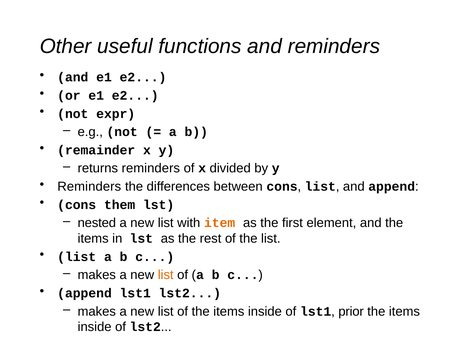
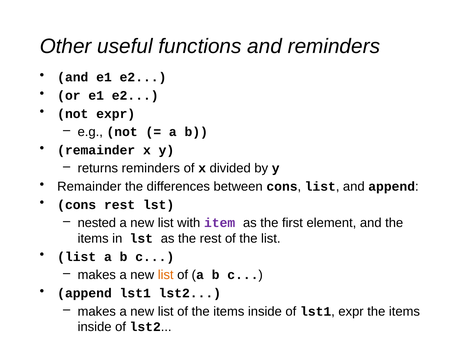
Reminders at (89, 186): Reminders -> Remainder
cons them: them -> rest
item colour: orange -> purple
lst1 prior: prior -> expr
